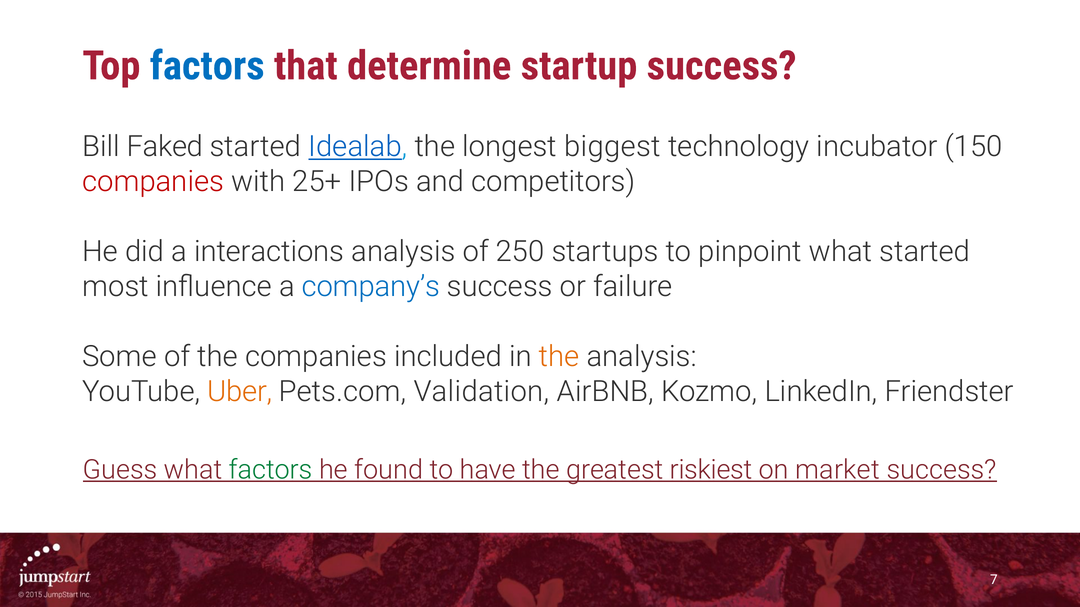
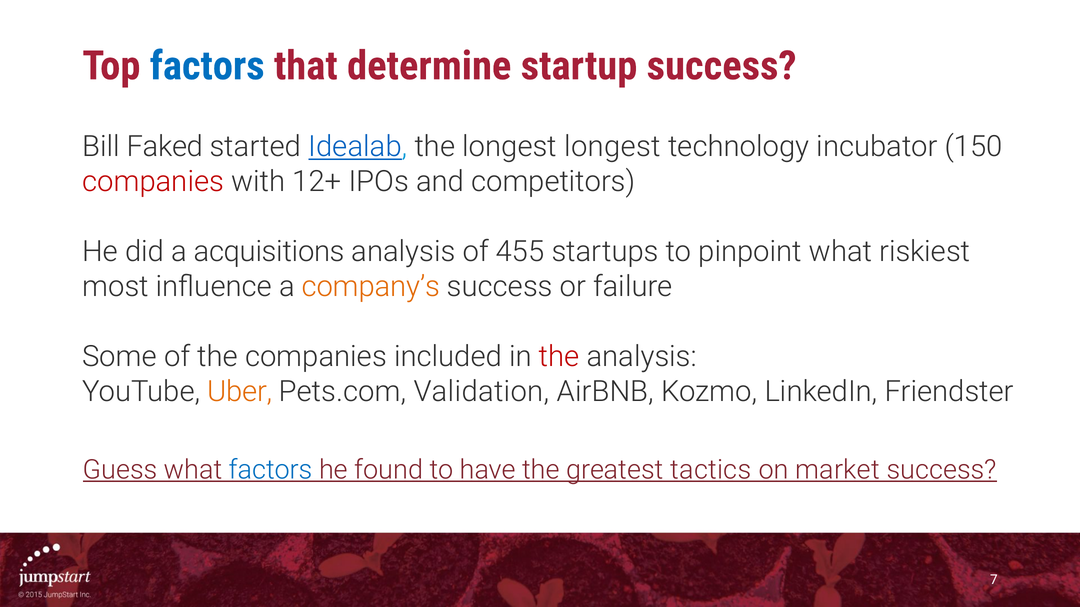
longest biggest: biggest -> longest
25+: 25+ -> 12+
interactions: interactions -> acquisitions
250: 250 -> 455
what started: started -> riskiest
company’s colour: blue -> orange
the at (559, 357) colour: orange -> red
factors at (271, 470) colour: green -> blue
riskiest: riskiest -> tactics
